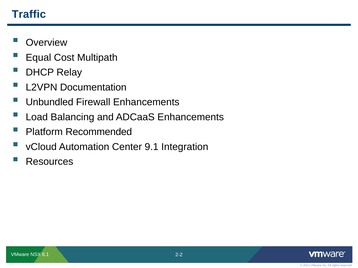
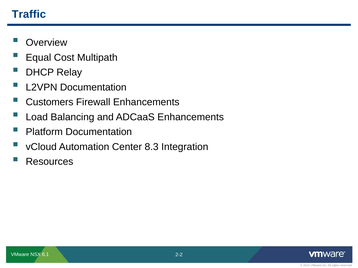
Unbundled: Unbundled -> Customers
Platform Recommended: Recommended -> Documentation
9.1: 9.1 -> 8.3
